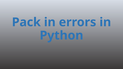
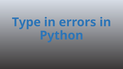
Pack: Pack -> Type
